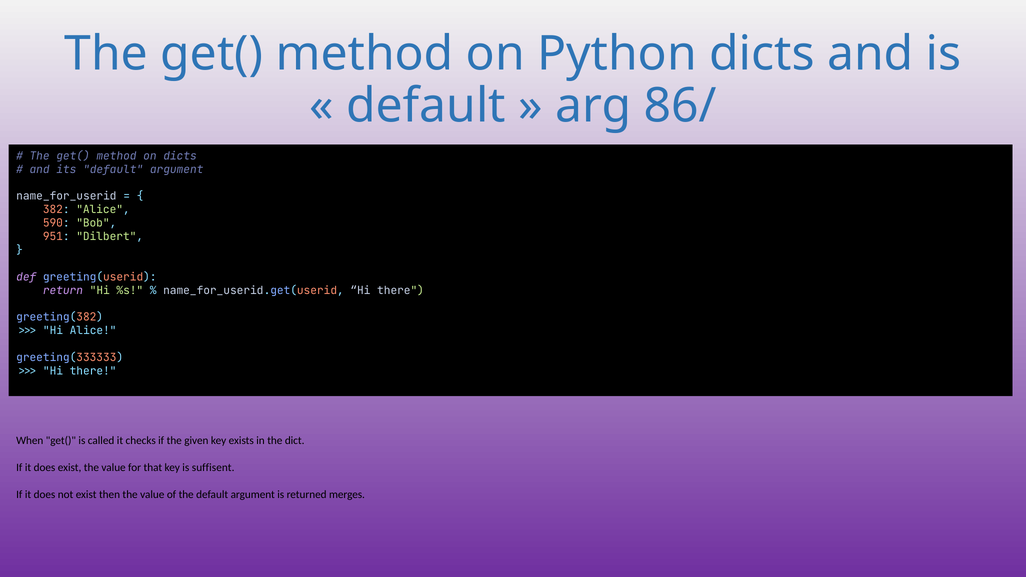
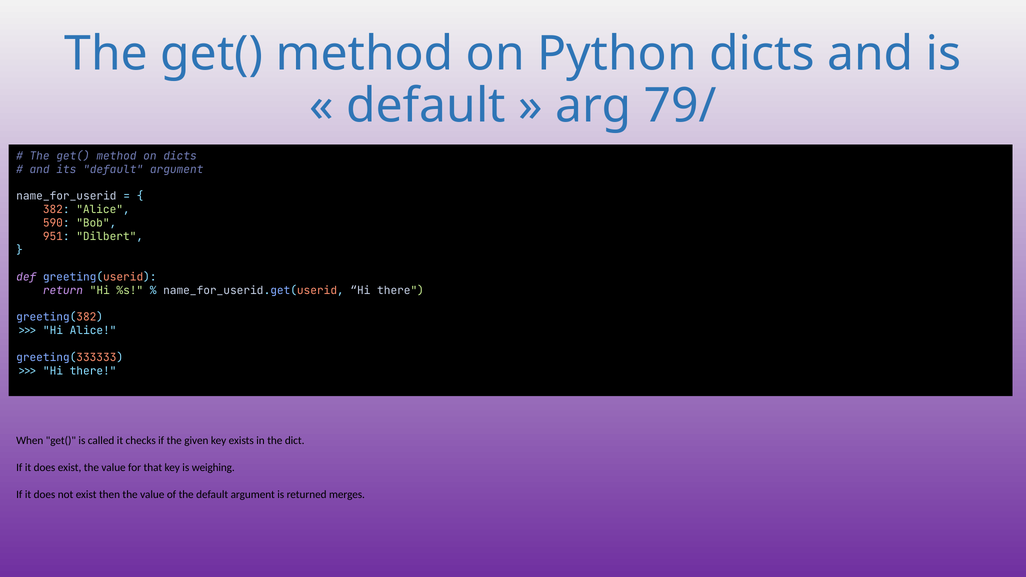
86/: 86/ -> 79/
suffisent: suffisent -> weighing
